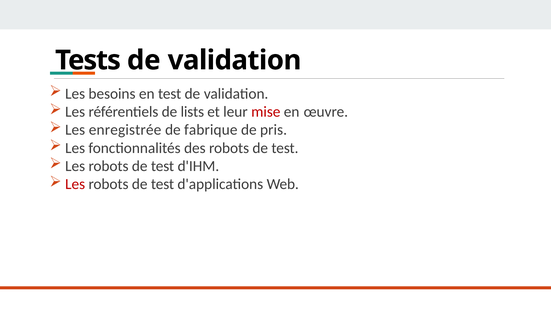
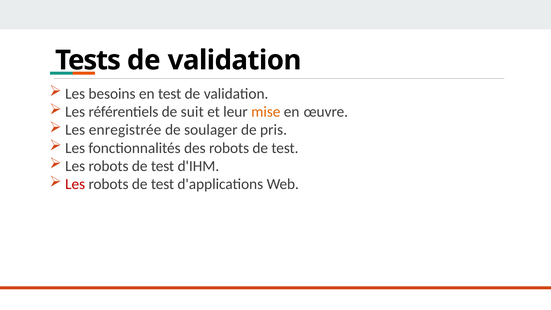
lists: lists -> suit
mise colour: red -> orange
fabrique: fabrique -> soulager
